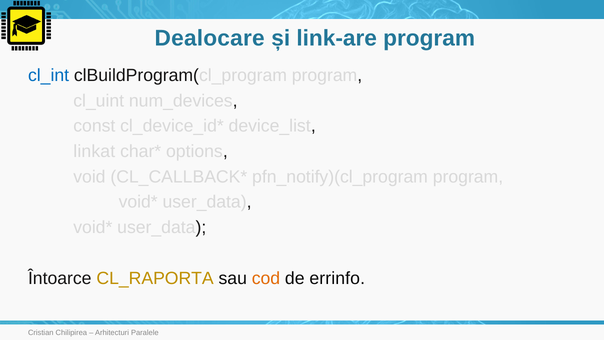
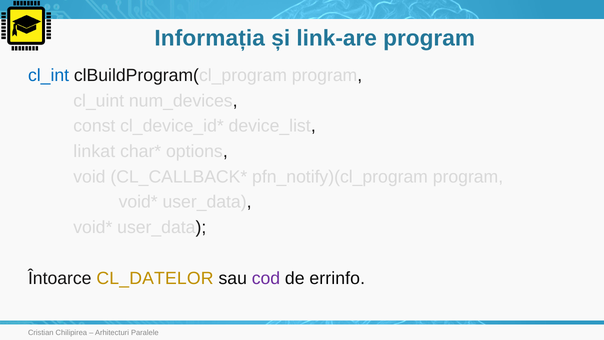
Dealocare: Dealocare -> Informația
CL_RAPORTA: CL_RAPORTA -> CL_DATELOR
cod colour: orange -> purple
